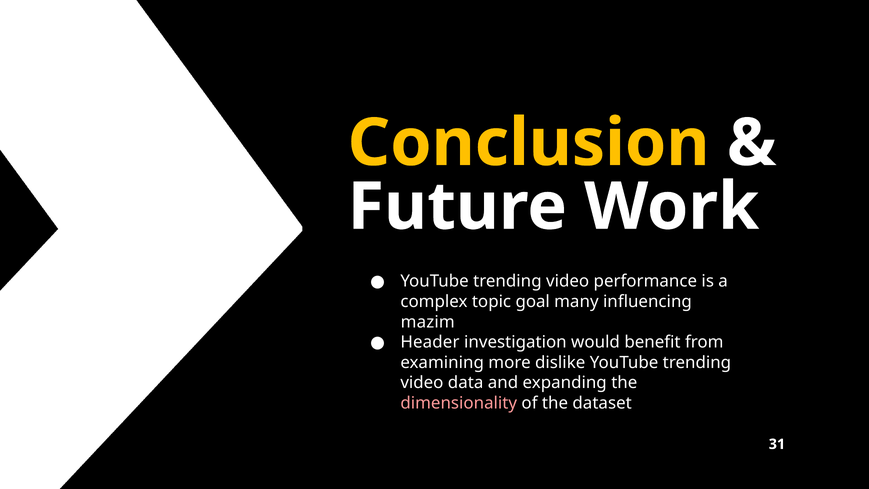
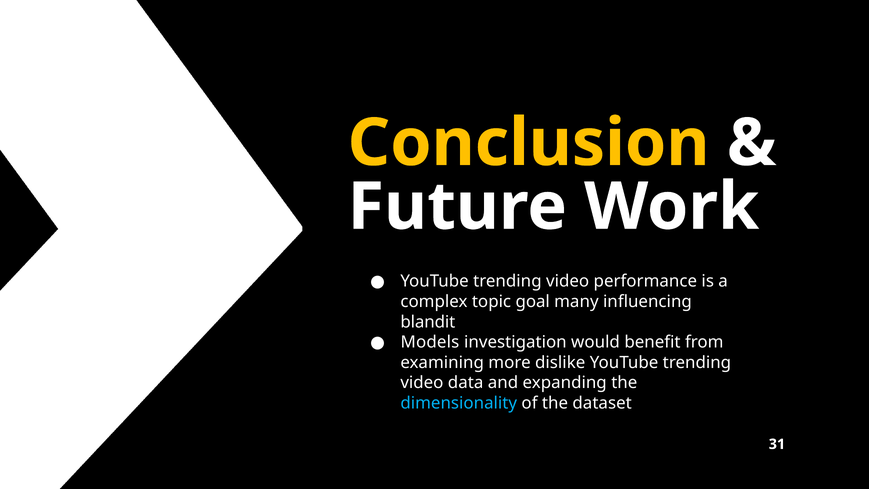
mazim: mazim -> blandit
Header: Header -> Models
dimensionality colour: pink -> light blue
